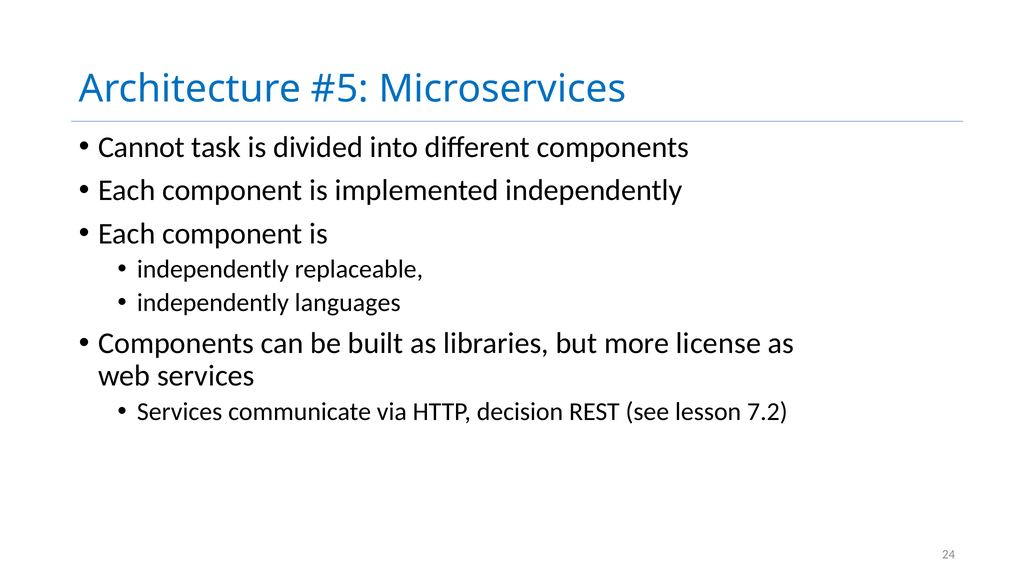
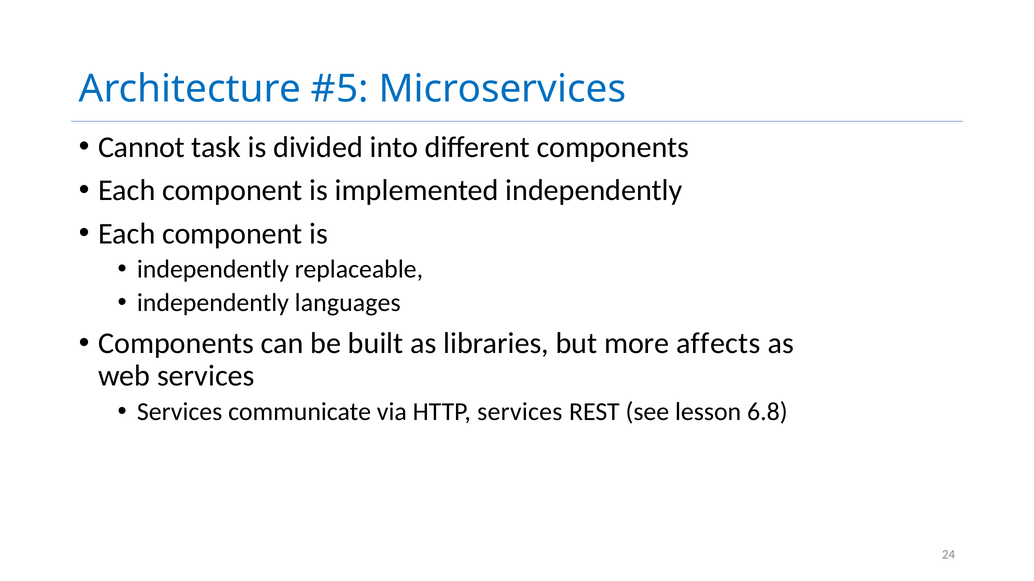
license: license -> affects
HTTP decision: decision -> services
7.2: 7.2 -> 6.8
